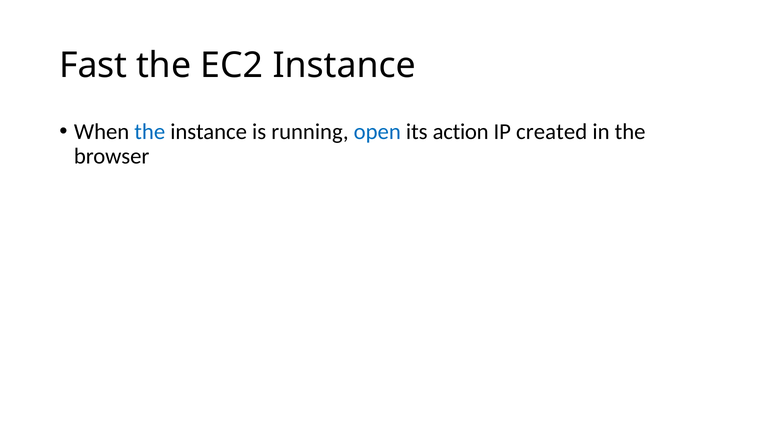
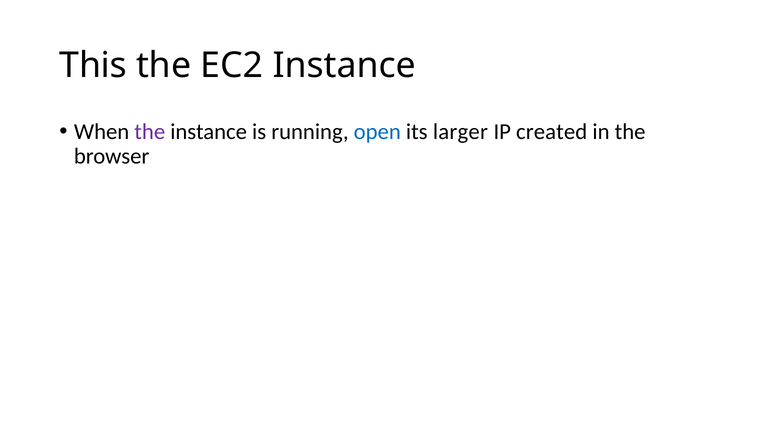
Fast: Fast -> This
the at (150, 132) colour: blue -> purple
action: action -> larger
